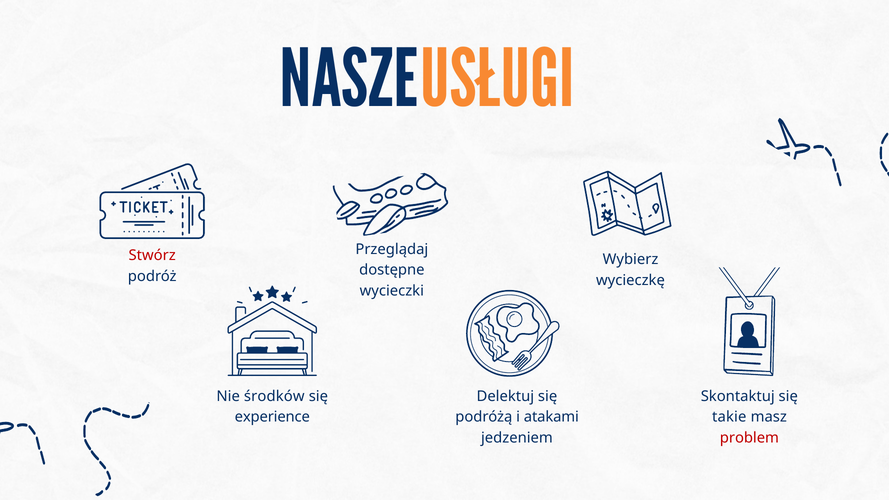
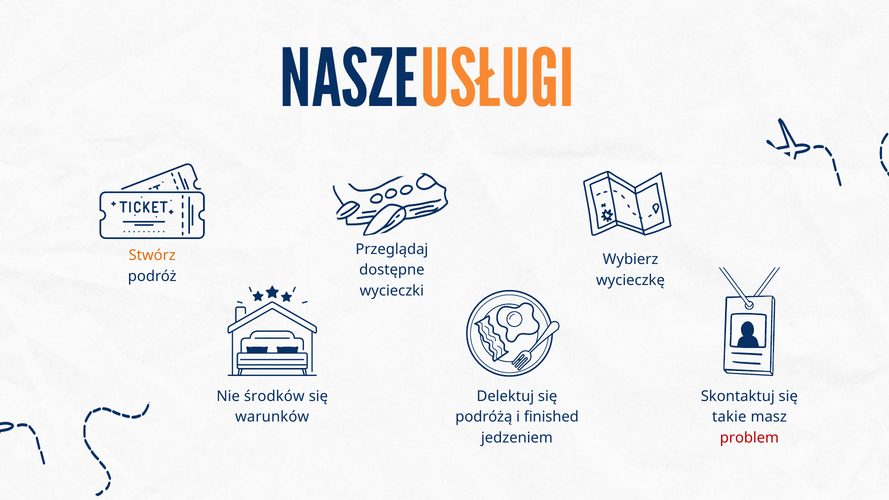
Stwórz colour: red -> orange
experience: experience -> warunków
atakami: atakami -> finished
